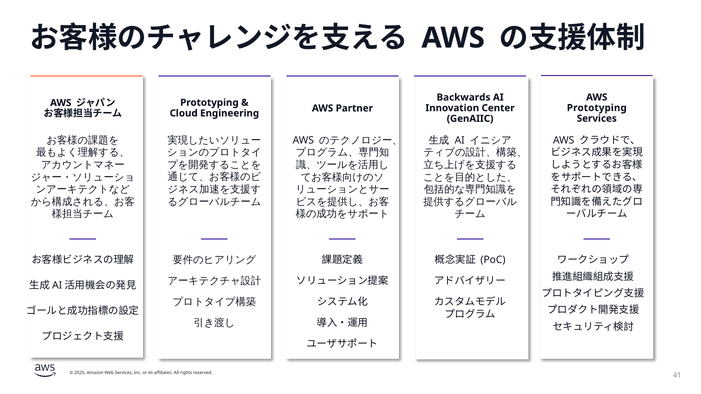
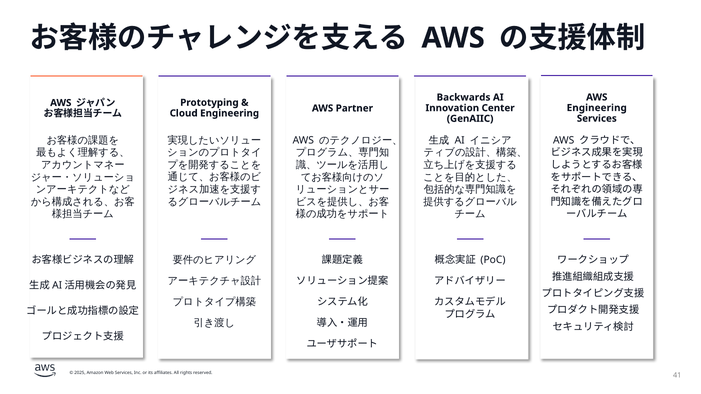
Prototyping at (597, 108): Prototyping -> Engineering
